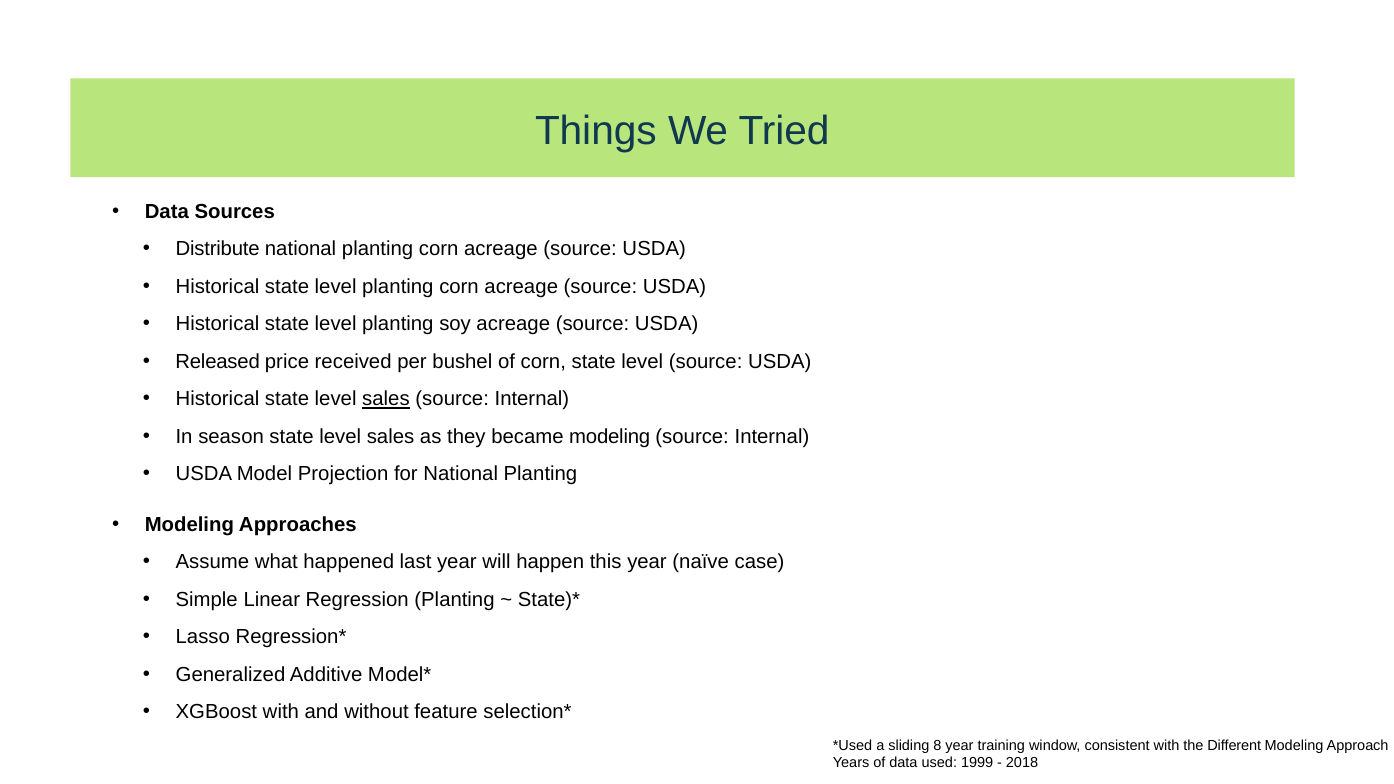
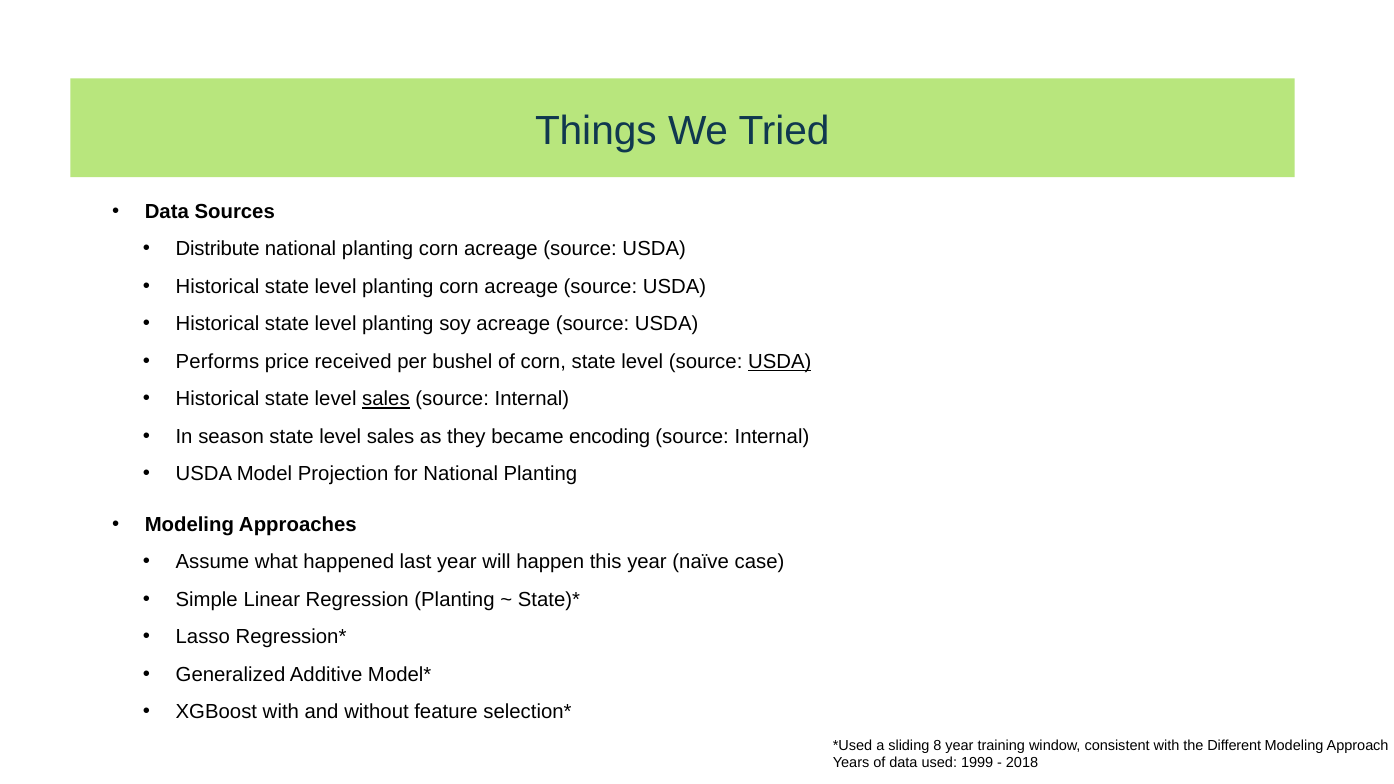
Released: Released -> Performs
USDA at (780, 362) underline: none -> present
became modeling: modeling -> encoding
